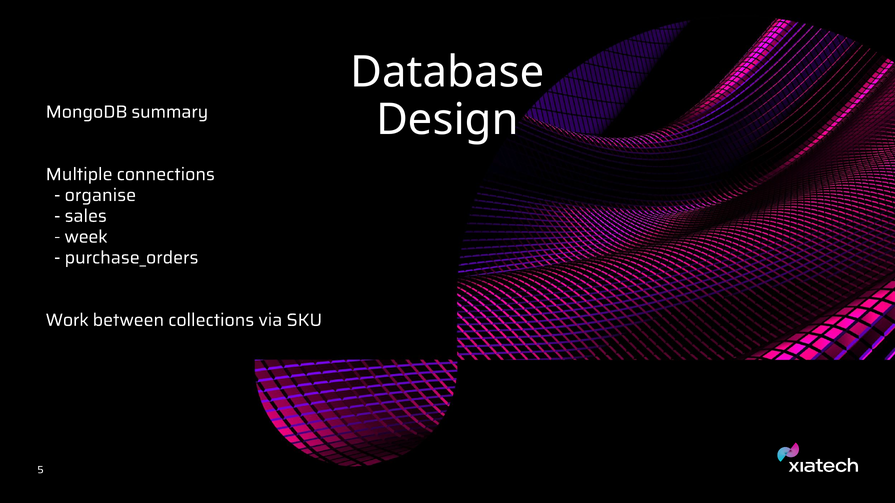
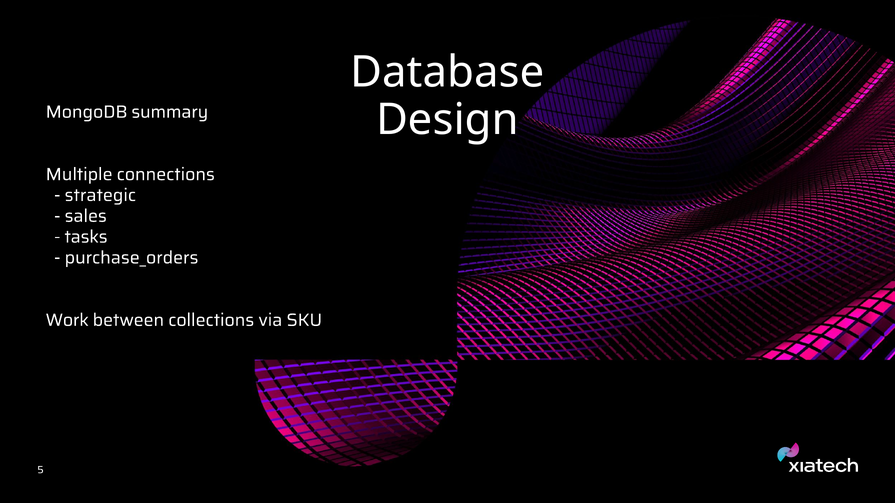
organise: organise -> strategic
week: week -> tasks
